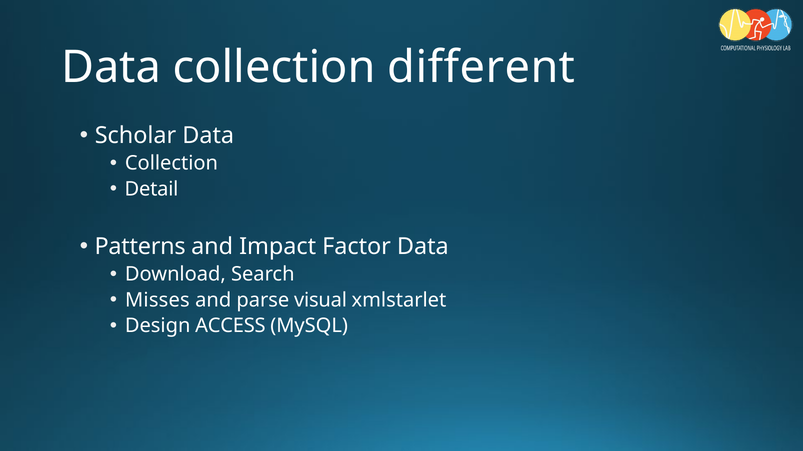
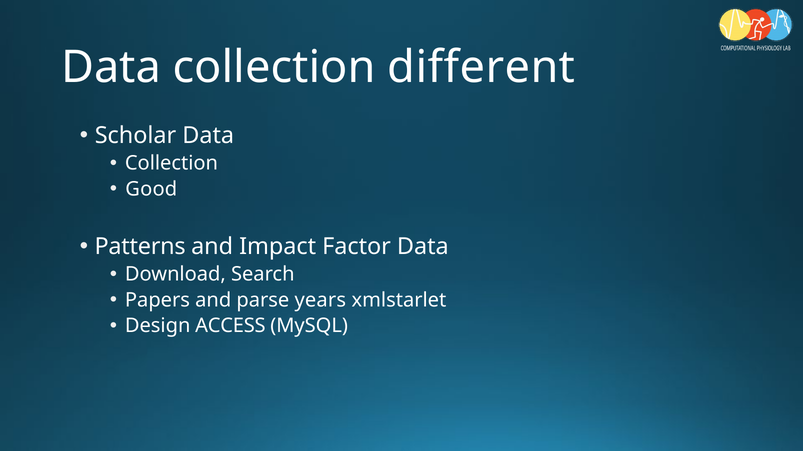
Detail: Detail -> Good
Misses: Misses -> Papers
visual: visual -> years
